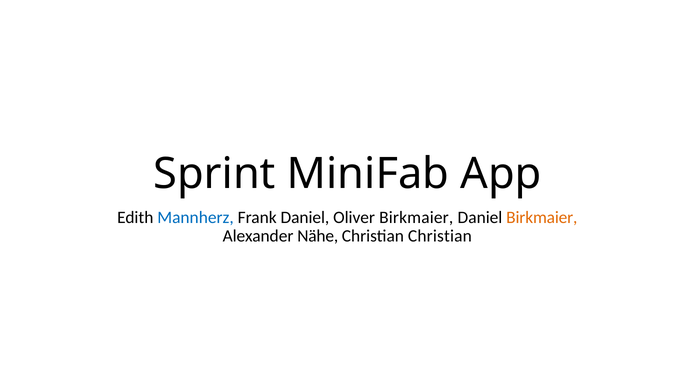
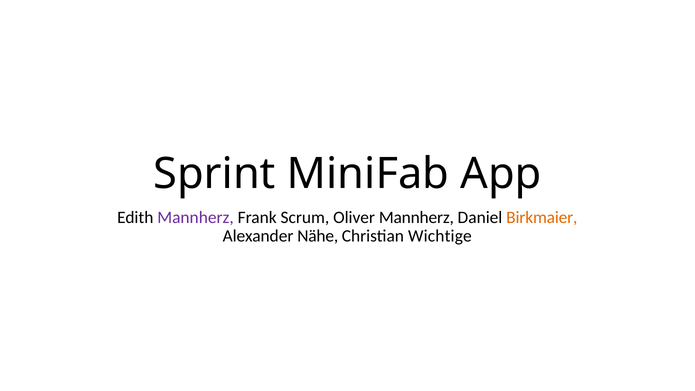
Mannherz at (196, 217) colour: blue -> purple
Frank Daniel: Daniel -> Scrum
Oliver Birkmaier: Birkmaier -> Mannherz
Christian Christian: Christian -> Wichtige
